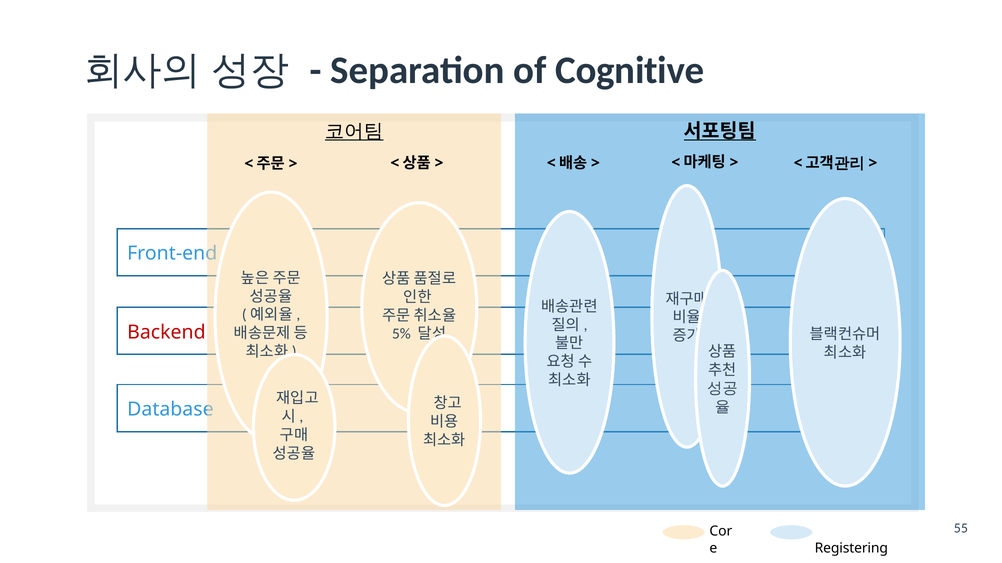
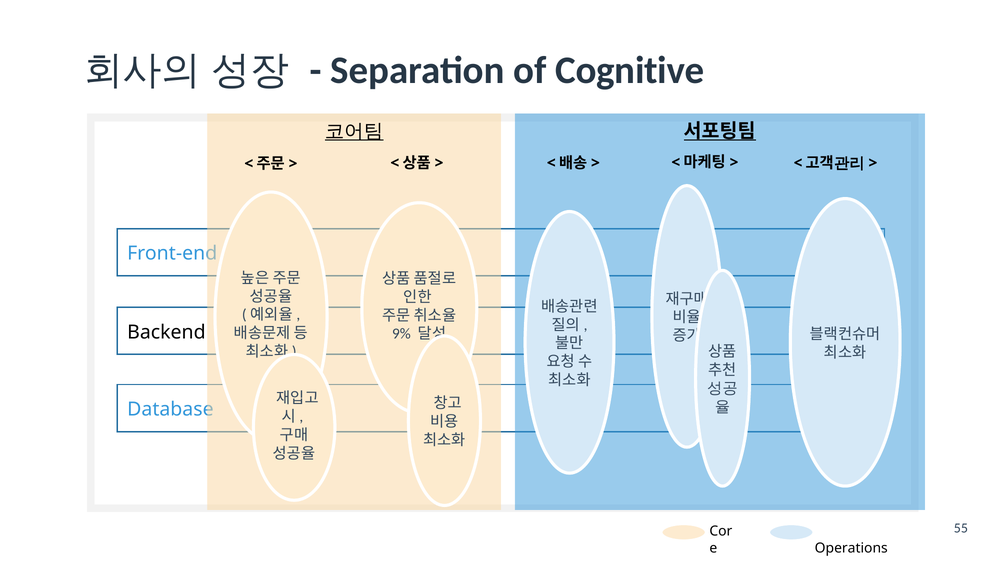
Backend colour: red -> black
5%: 5% -> 9%
Registering: Registering -> Operations
